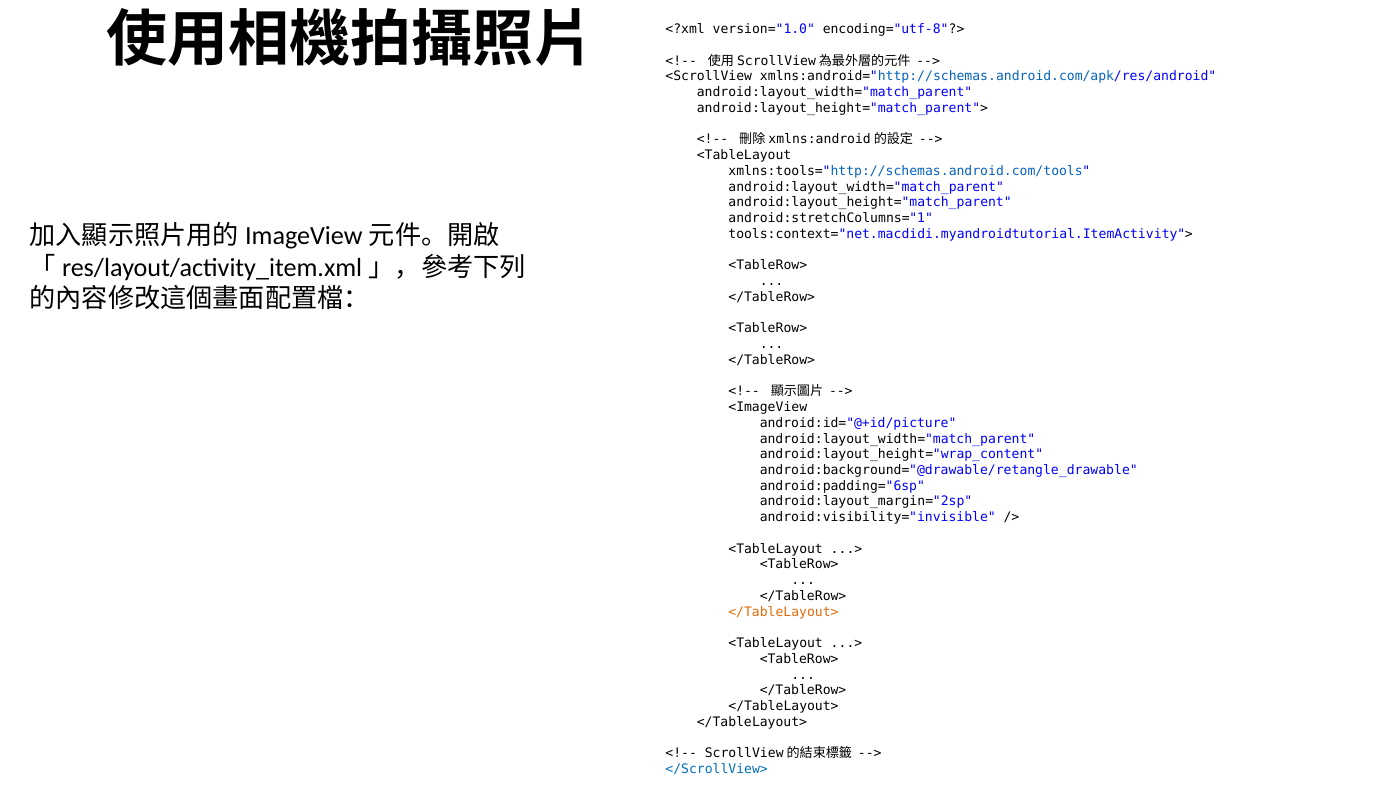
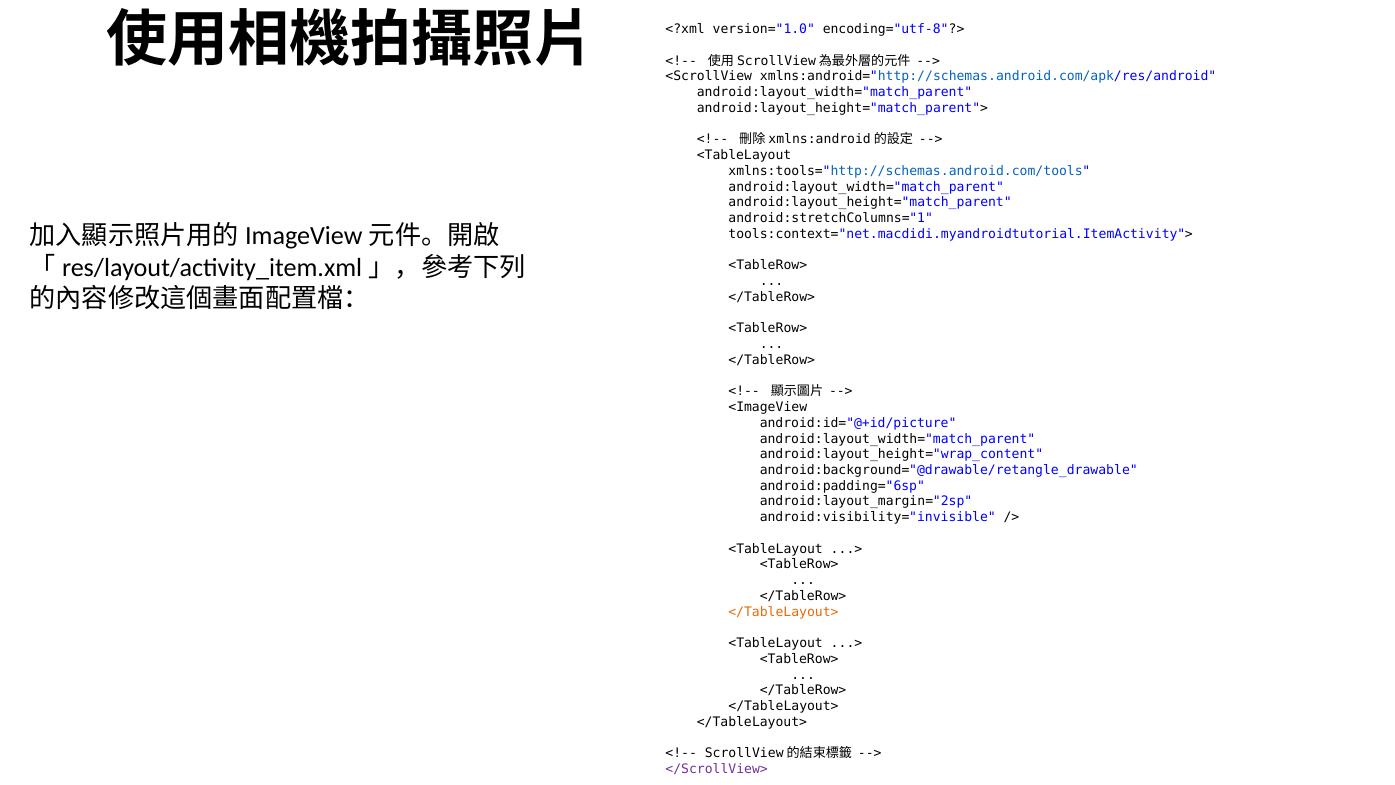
</ScrollView> colour: blue -> purple
